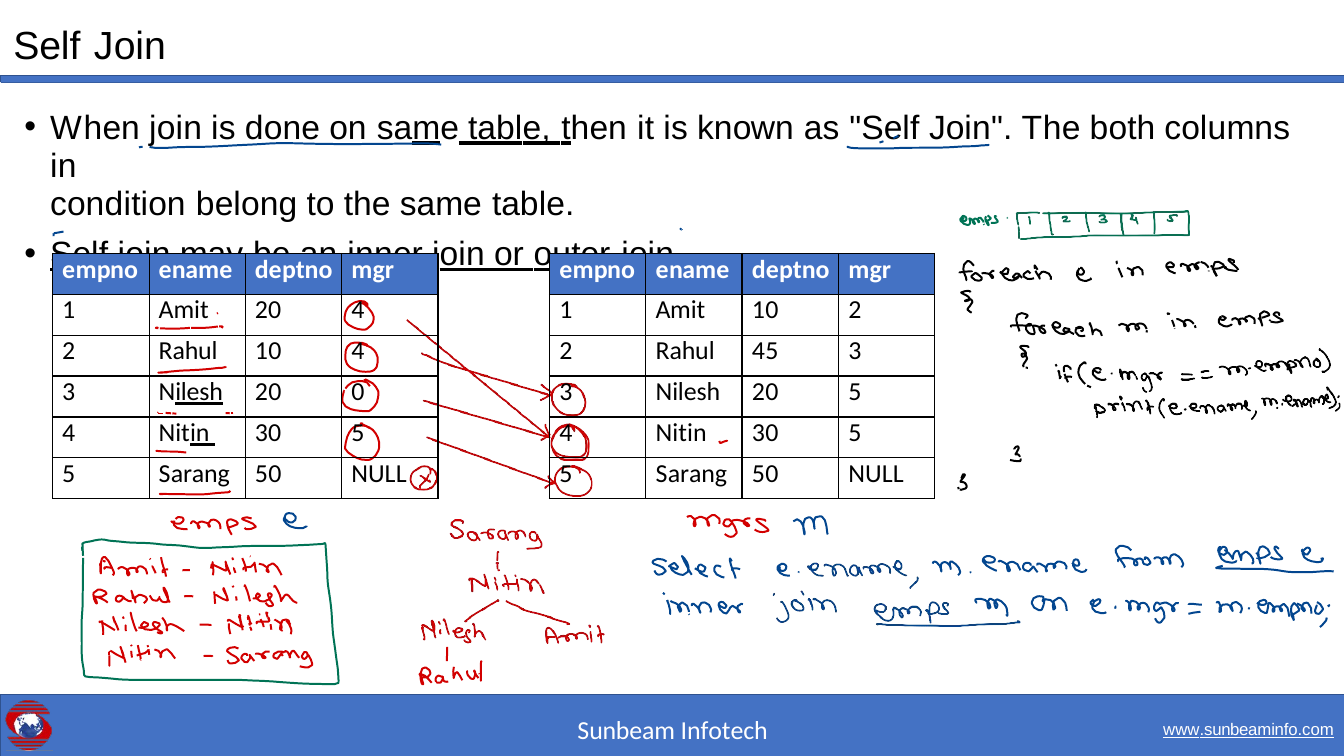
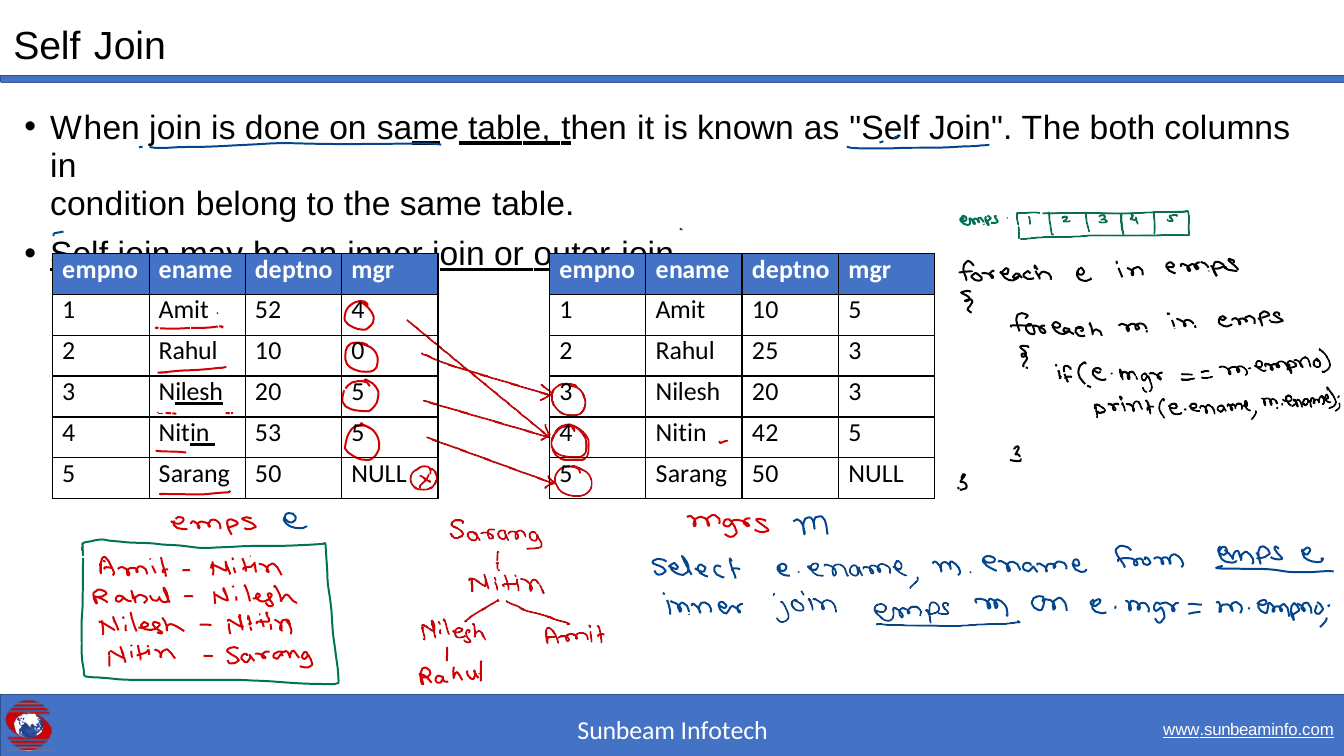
Amit 20: 20 -> 52
10 2: 2 -> 5
10 4: 4 -> 0
45: 45 -> 25
20 0: 0 -> 5
20 5: 5 -> 3
30 at (268, 433): 30 -> 53
30 at (765, 433): 30 -> 42
